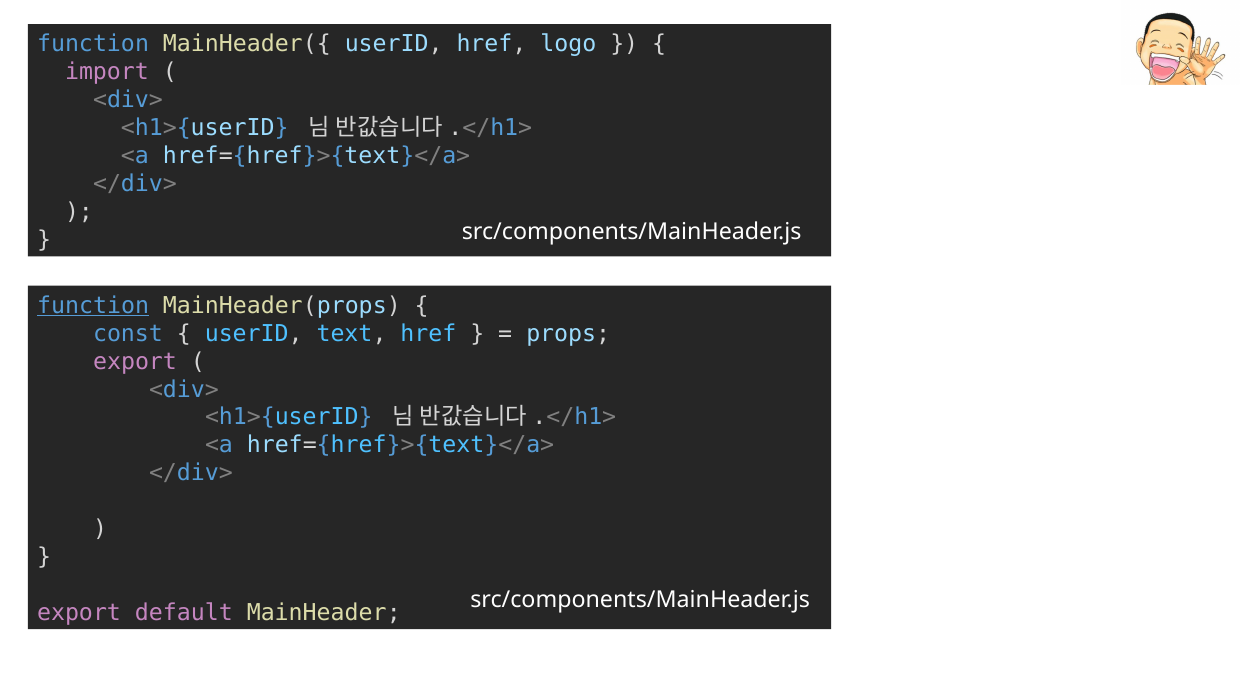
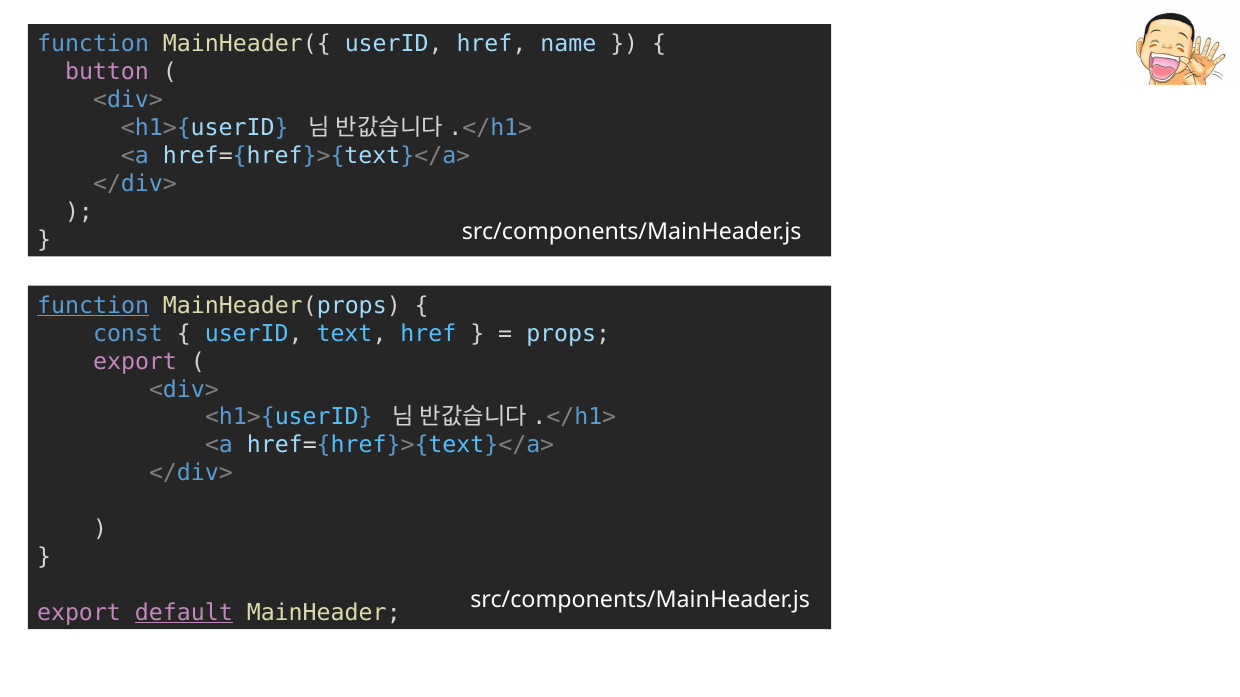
logo: logo -> name
import: import -> button
default underline: none -> present
